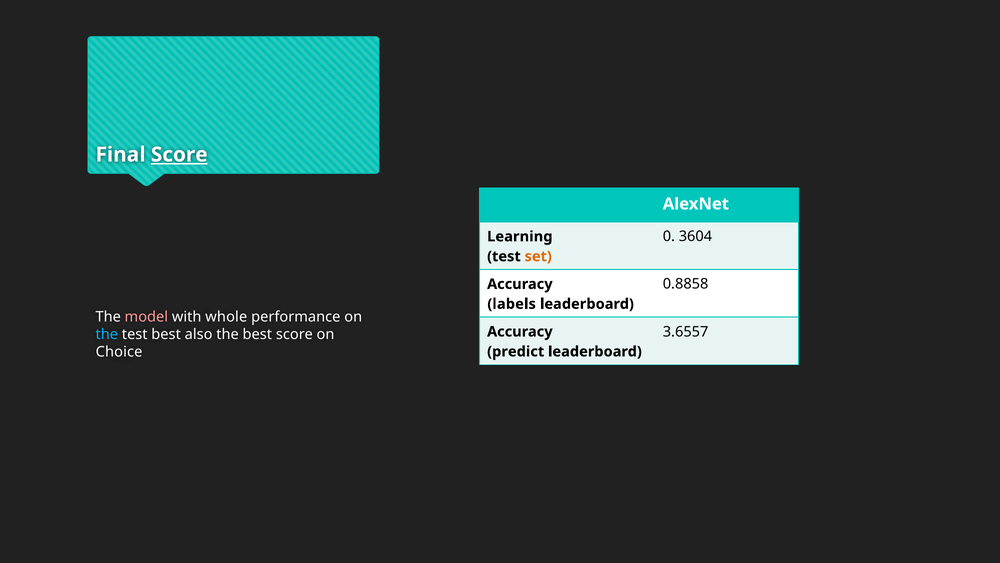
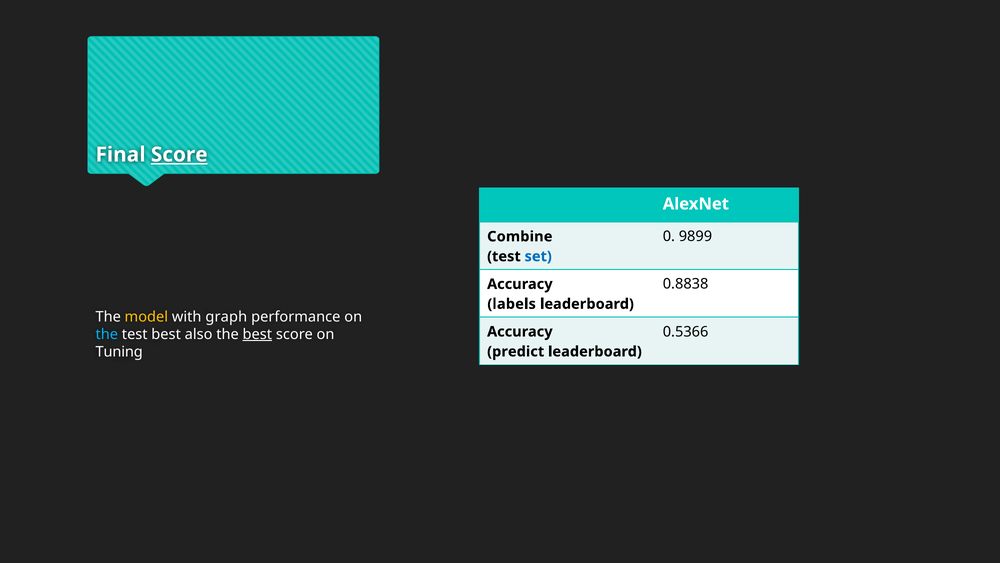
3604: 3604 -> 9899
Learning: Learning -> Combine
set colour: orange -> blue
0.8858: 0.8858 -> 0.8838
model colour: pink -> yellow
whole: whole -> graph
3.6557: 3.6557 -> 0.5366
best at (257, 334) underline: none -> present
Choice: Choice -> Tuning
